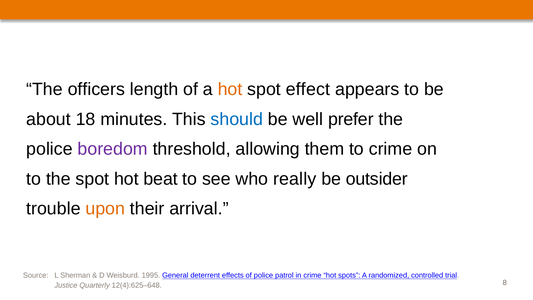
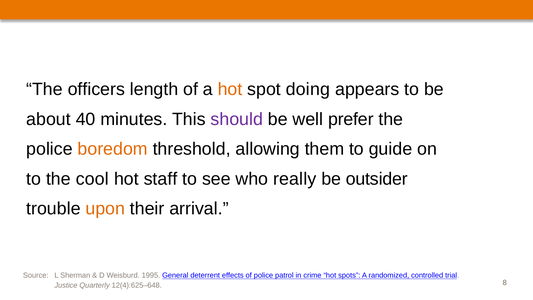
effect: effect -> doing
18: 18 -> 40
should colour: blue -> purple
boredom colour: purple -> orange
to crime: crime -> guide
the spot: spot -> cool
beat: beat -> staff
